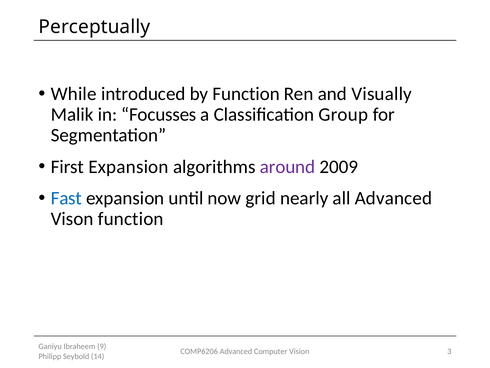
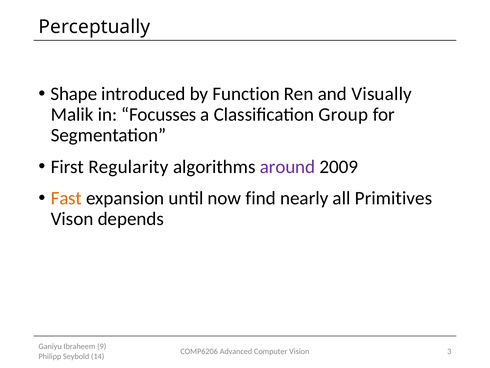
While: While -> Shape
First Expansion: Expansion -> Regularity
Fast colour: blue -> orange
grid: grid -> find
all Advanced: Advanced -> Primitives
Vison function: function -> depends
